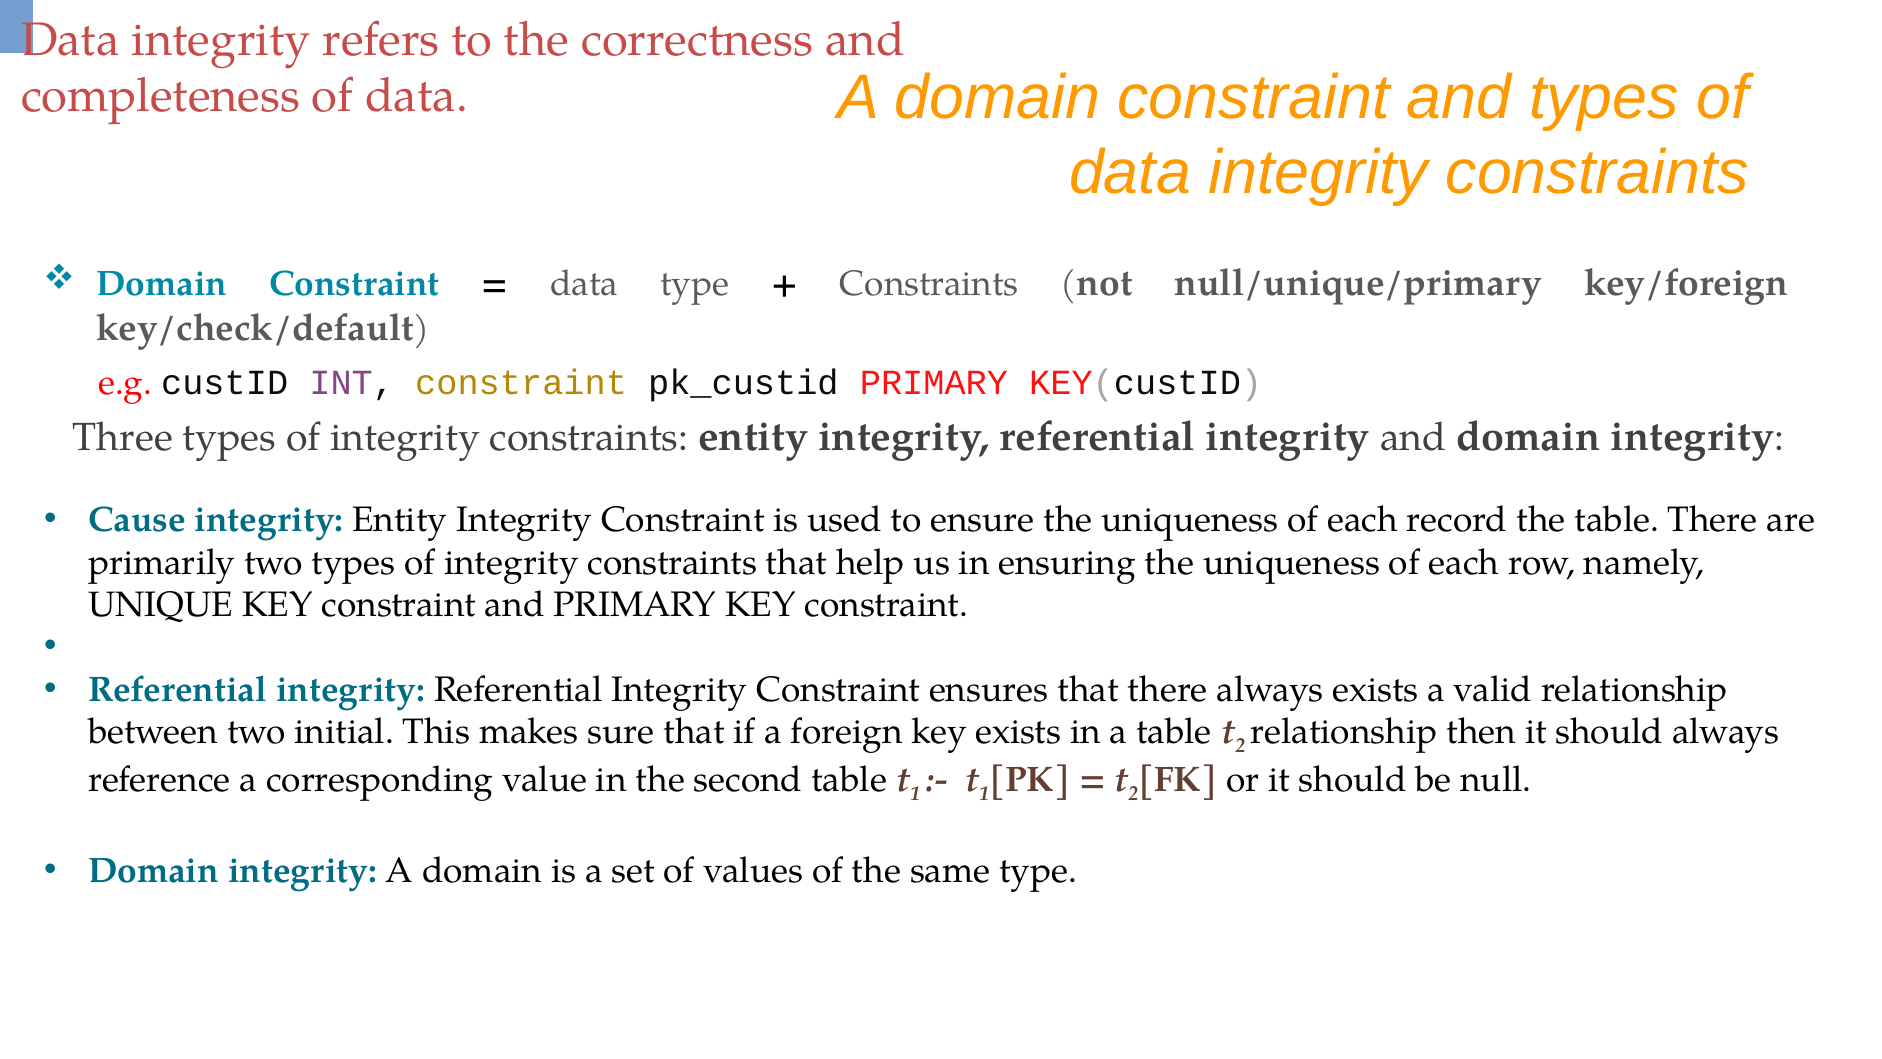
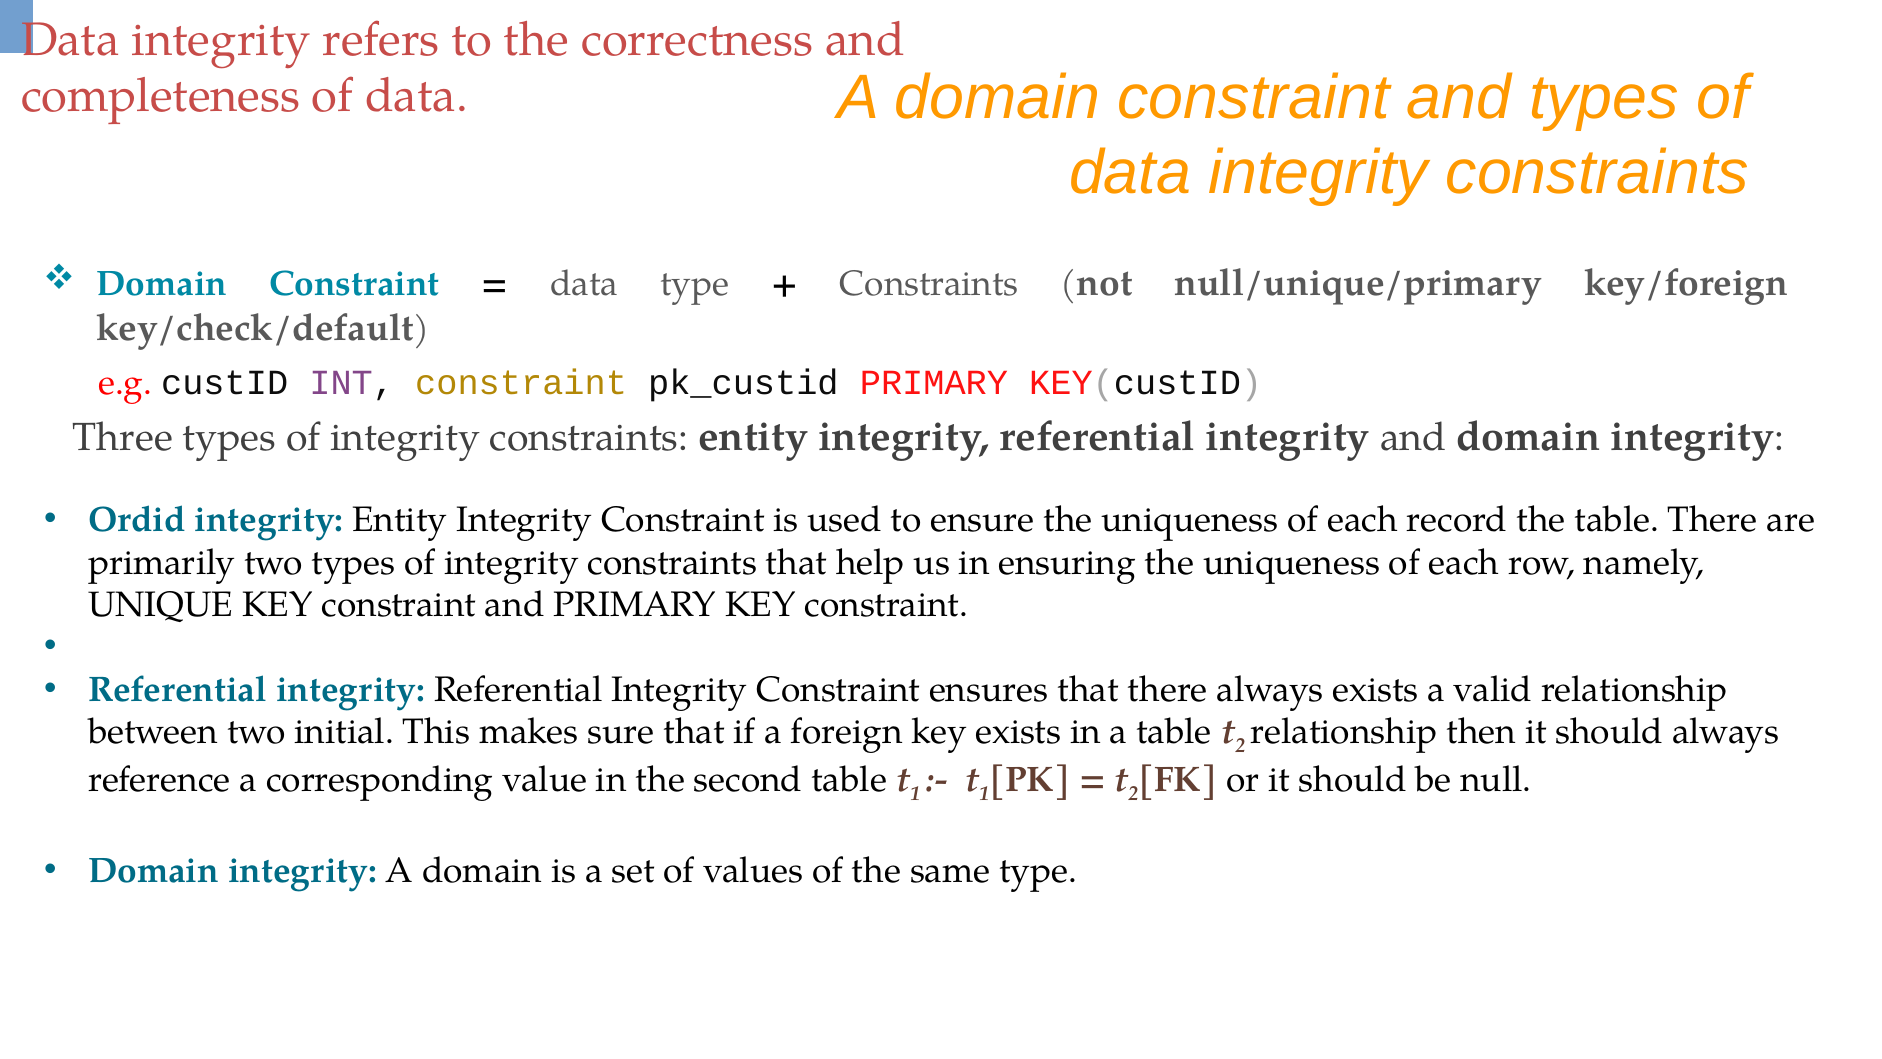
Cause: Cause -> Ordid
